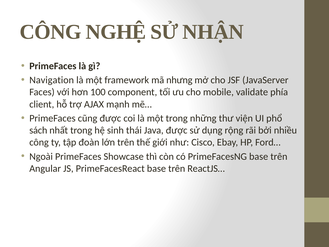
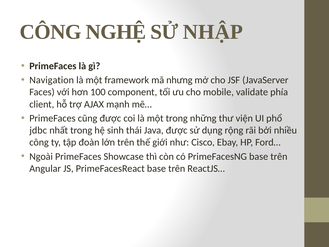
NHẬN: NHẬN -> NHẬP
sách: sách -> jdbc
